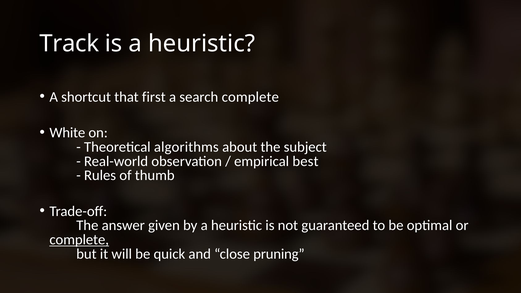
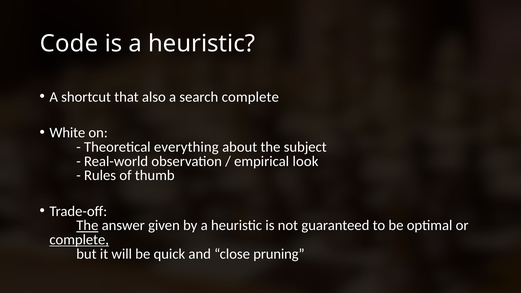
Track: Track -> Code
first: first -> also
algorithms: algorithms -> everything
best: best -> look
The at (87, 226) underline: none -> present
